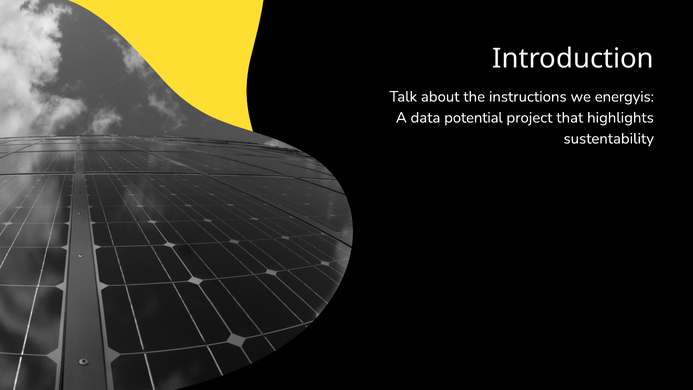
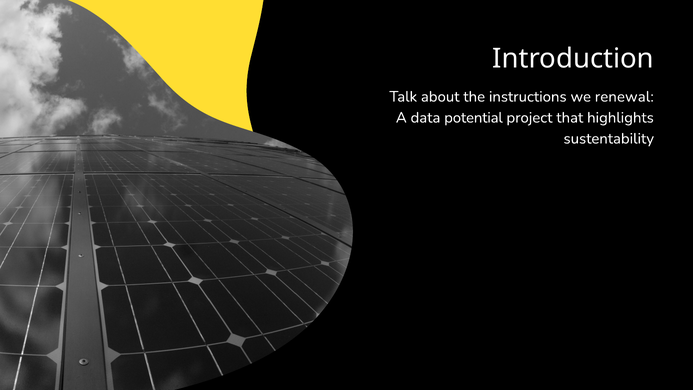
energyis: energyis -> renewal
